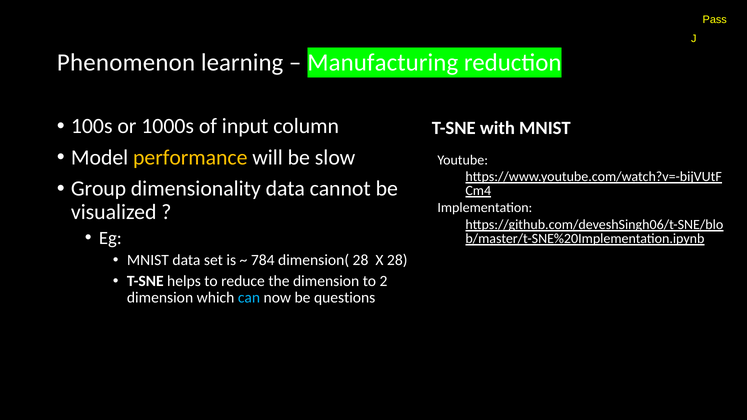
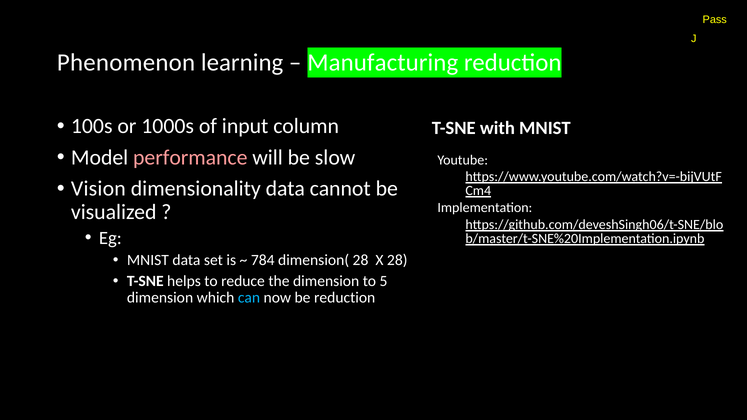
performance colour: yellow -> pink
Group: Group -> Vision
2: 2 -> 5
be questions: questions -> reduction
